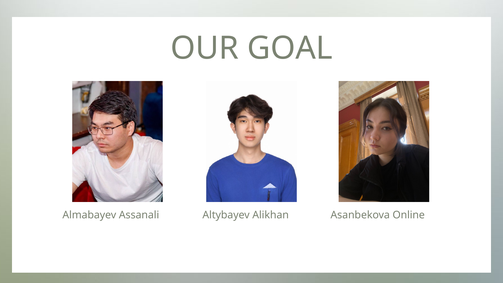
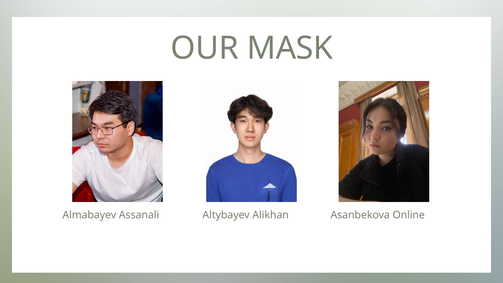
GOAL: GOAL -> MASK
